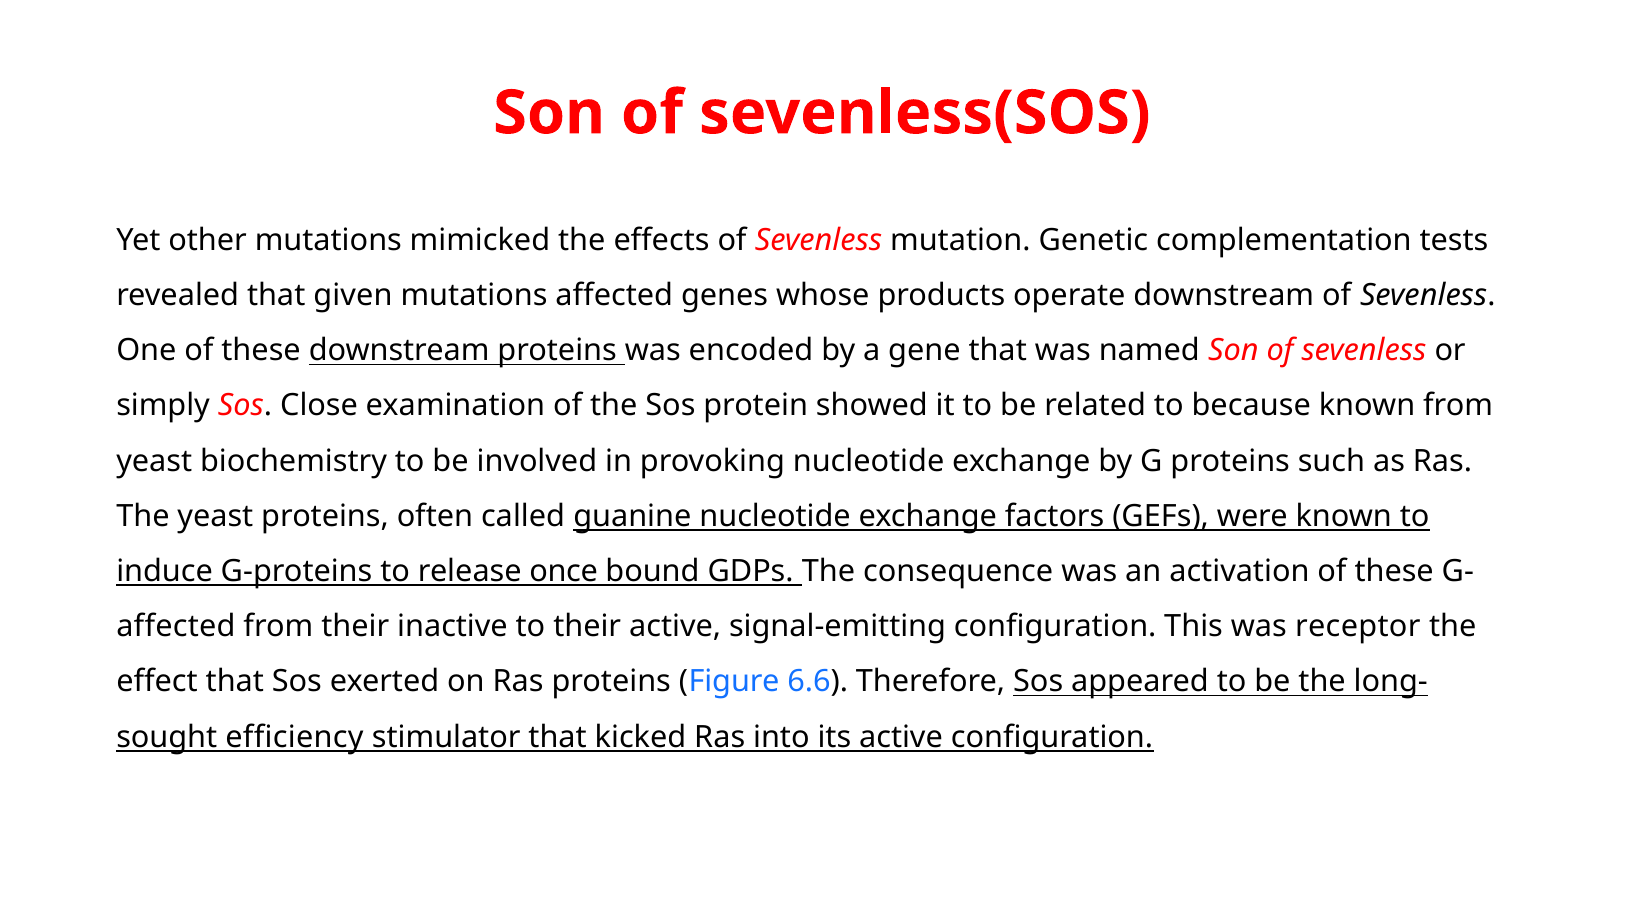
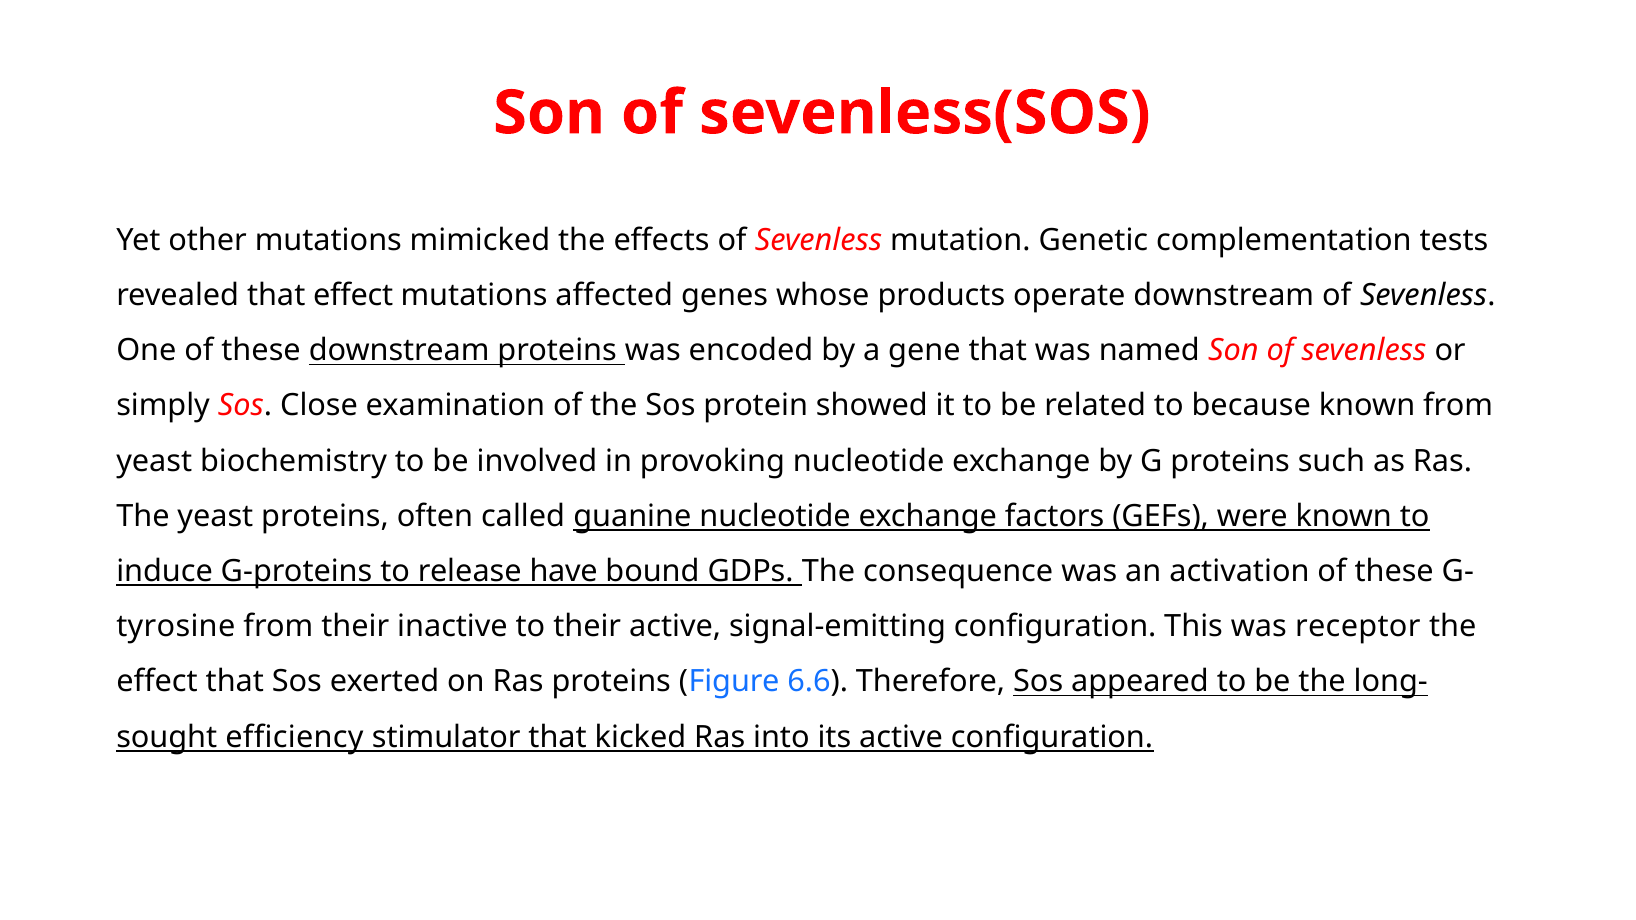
that given: given -> effect
once: once -> have
affected at (176, 627): affected -> tyrosine
